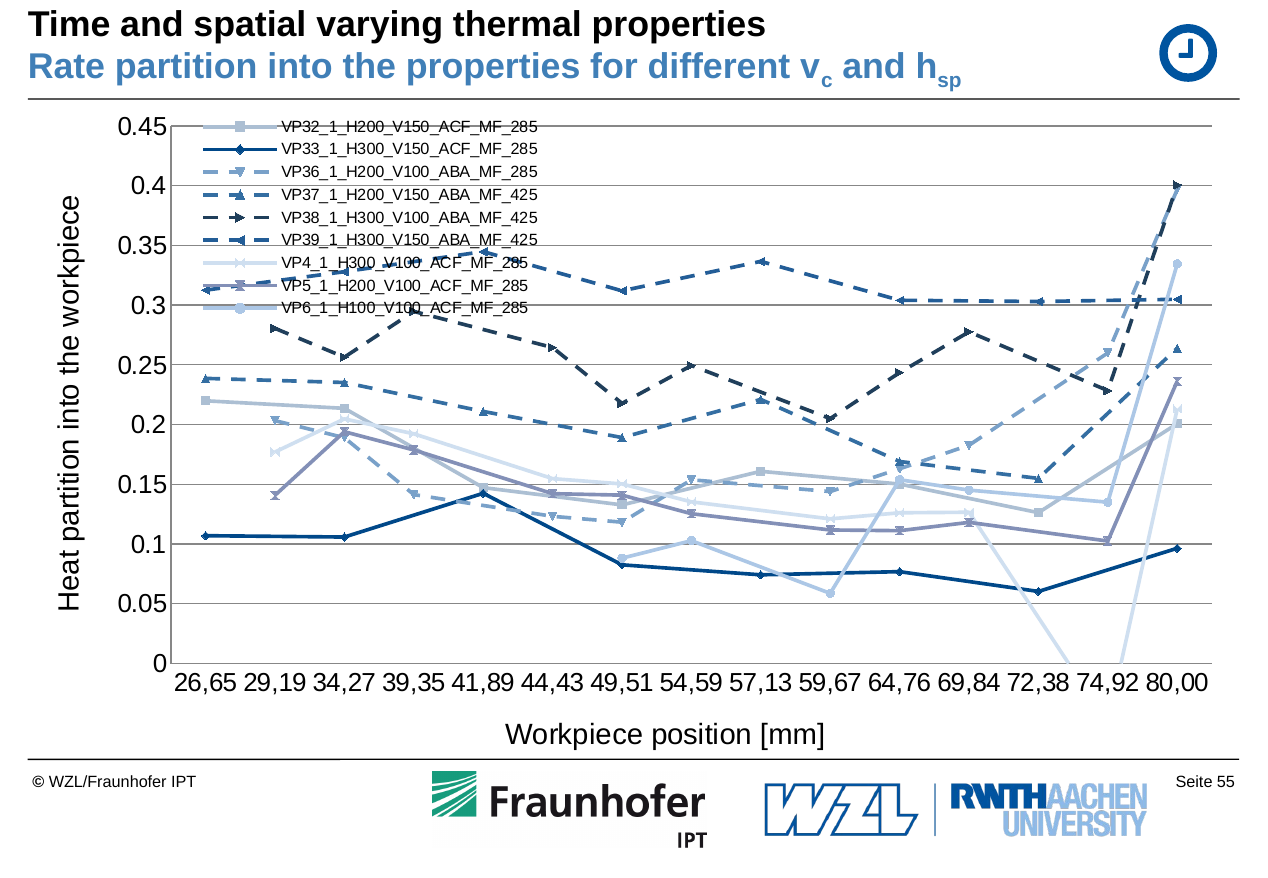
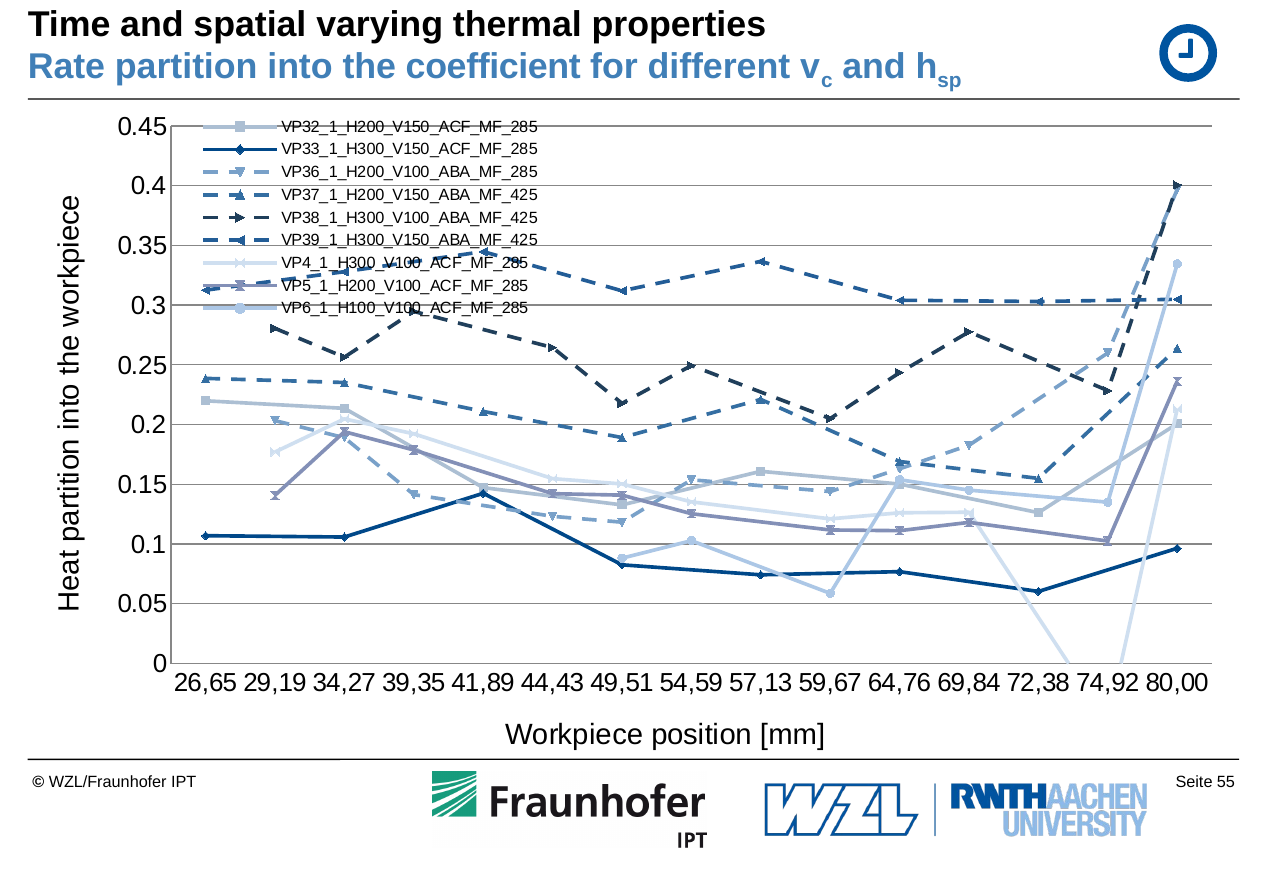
the properties: properties -> coefficient
